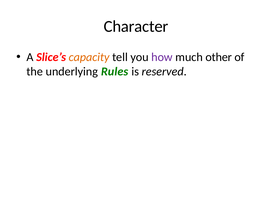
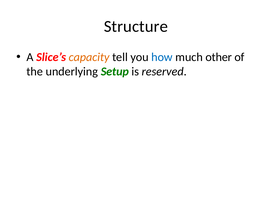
Character: Character -> Structure
how colour: purple -> blue
Rules: Rules -> Setup
